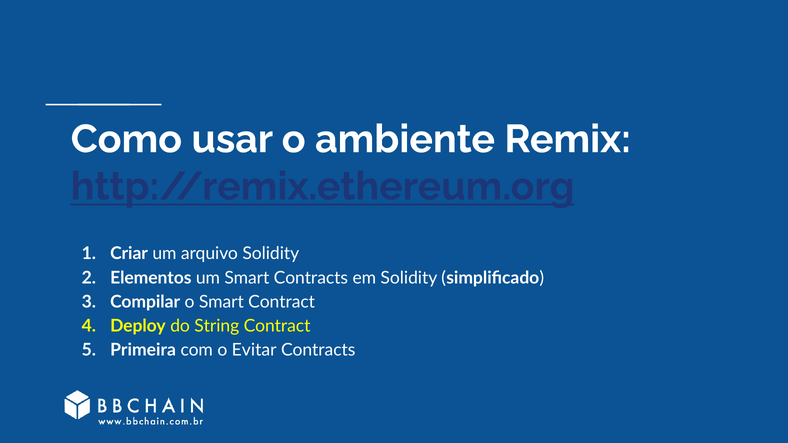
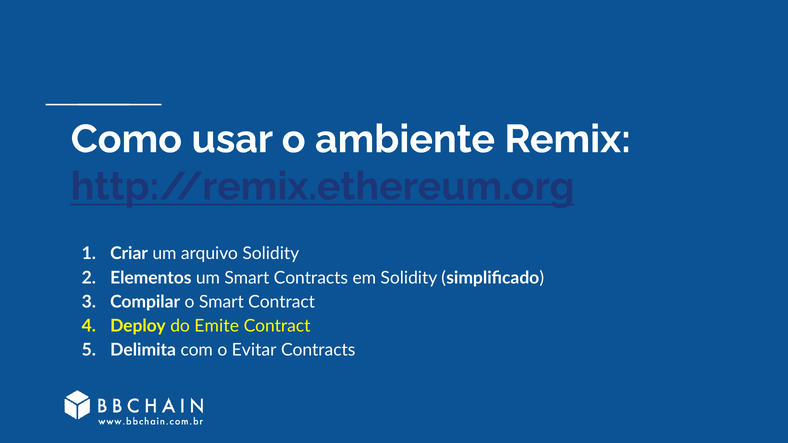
String: String -> Emite
Primeira: Primeira -> Delimita
